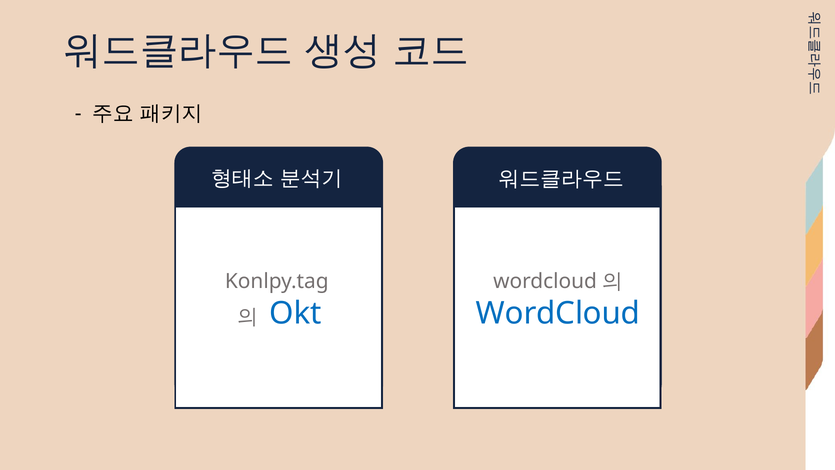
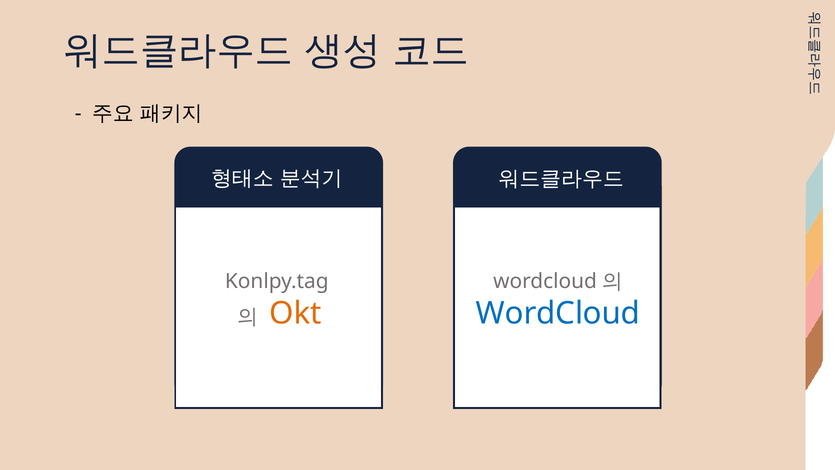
Okt colour: blue -> orange
